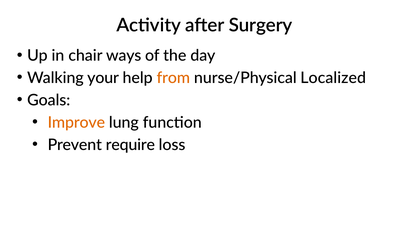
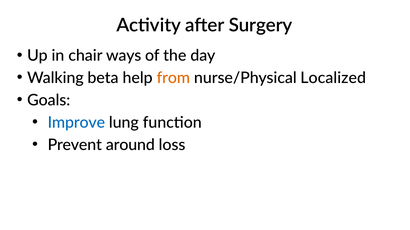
your: your -> beta
Improve colour: orange -> blue
require: require -> around
